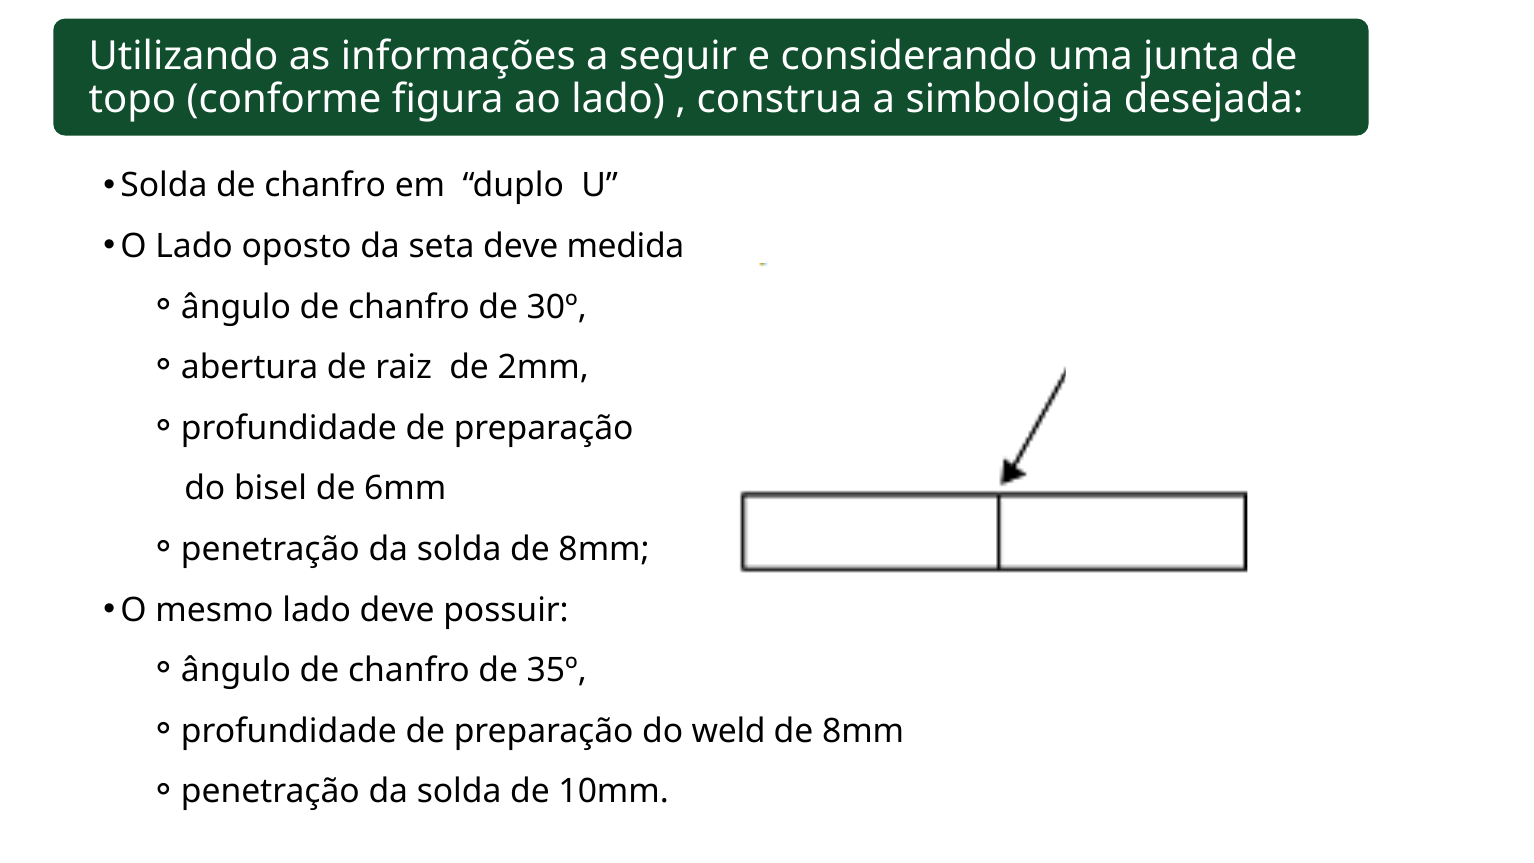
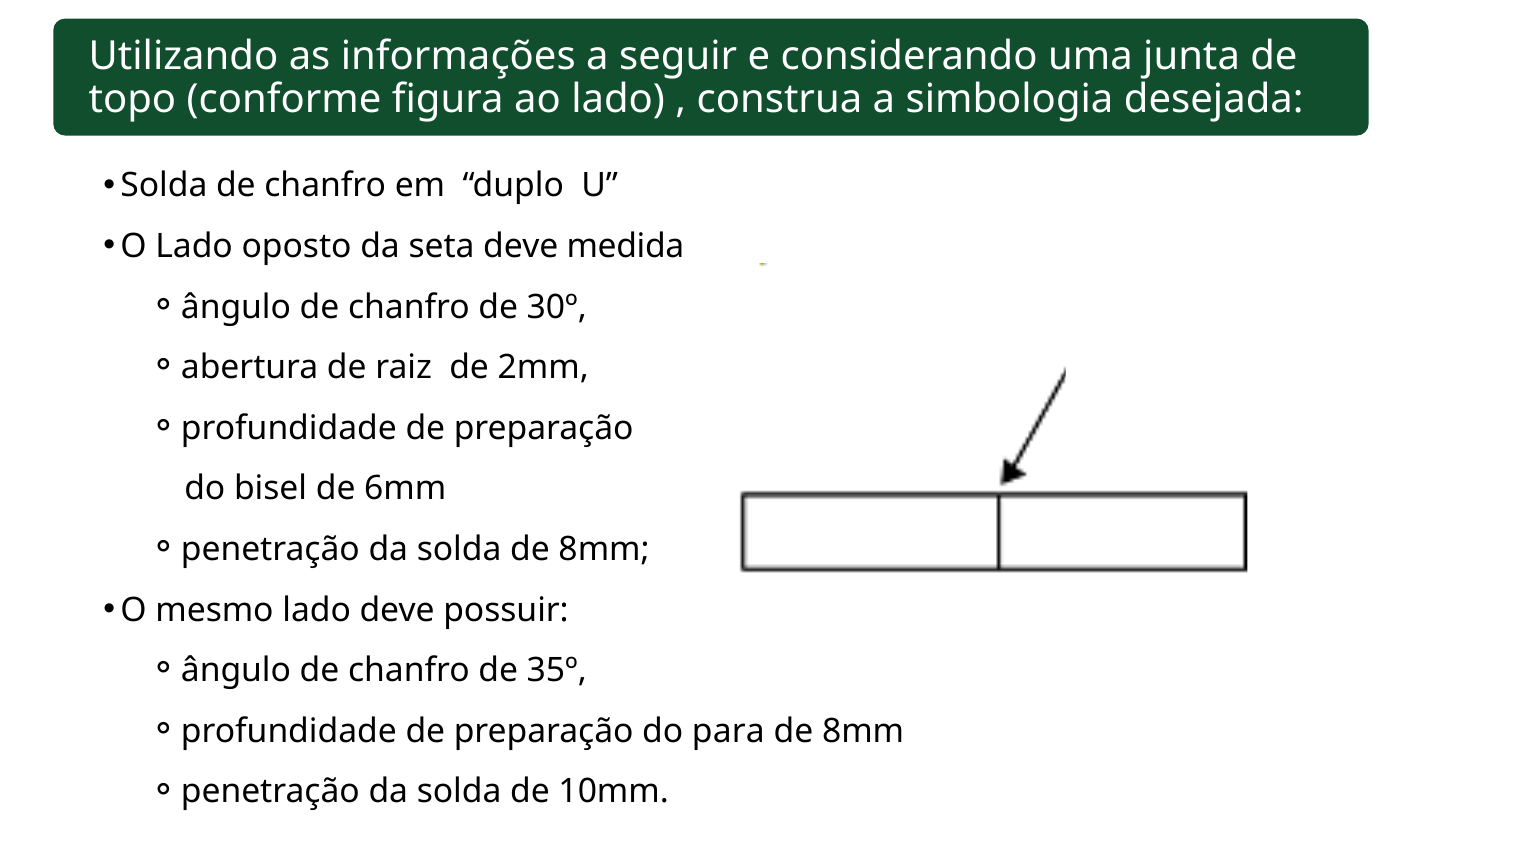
weld: weld -> para
